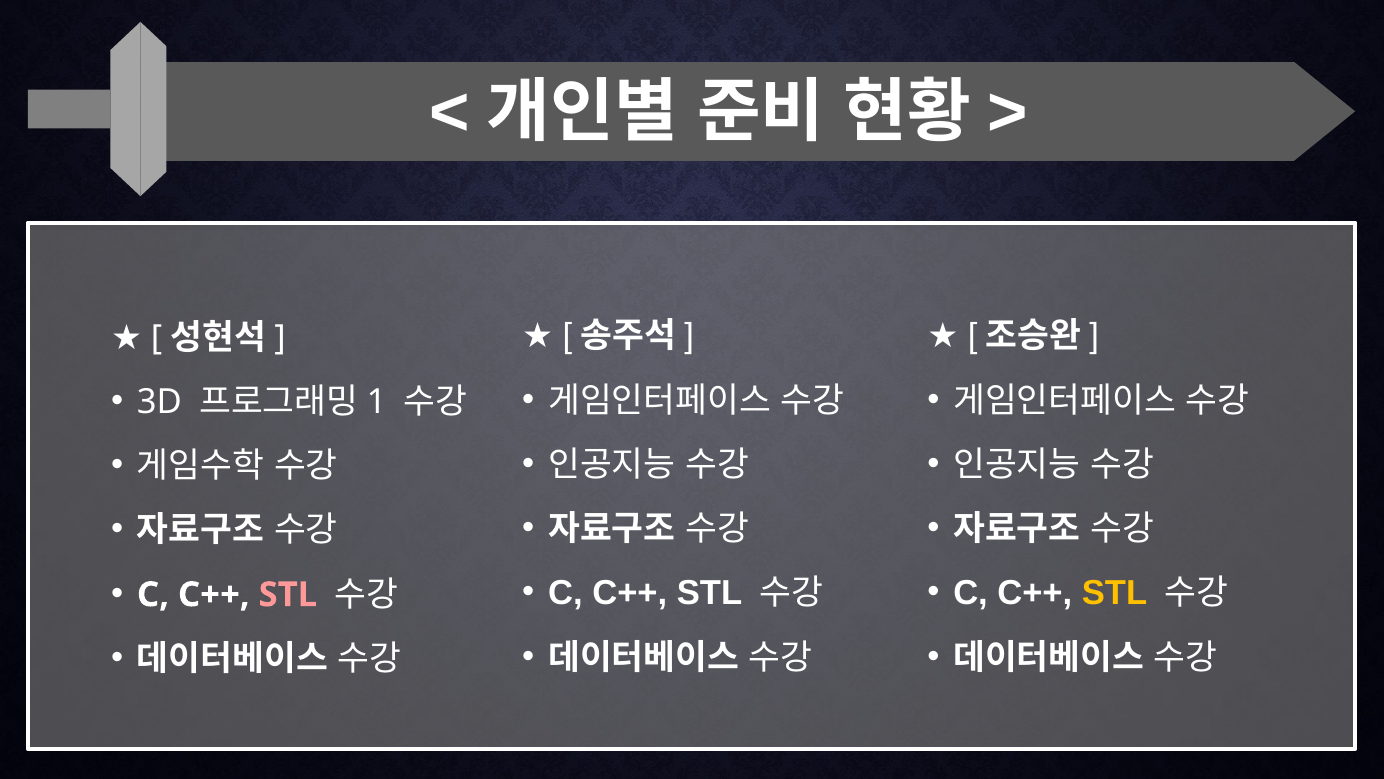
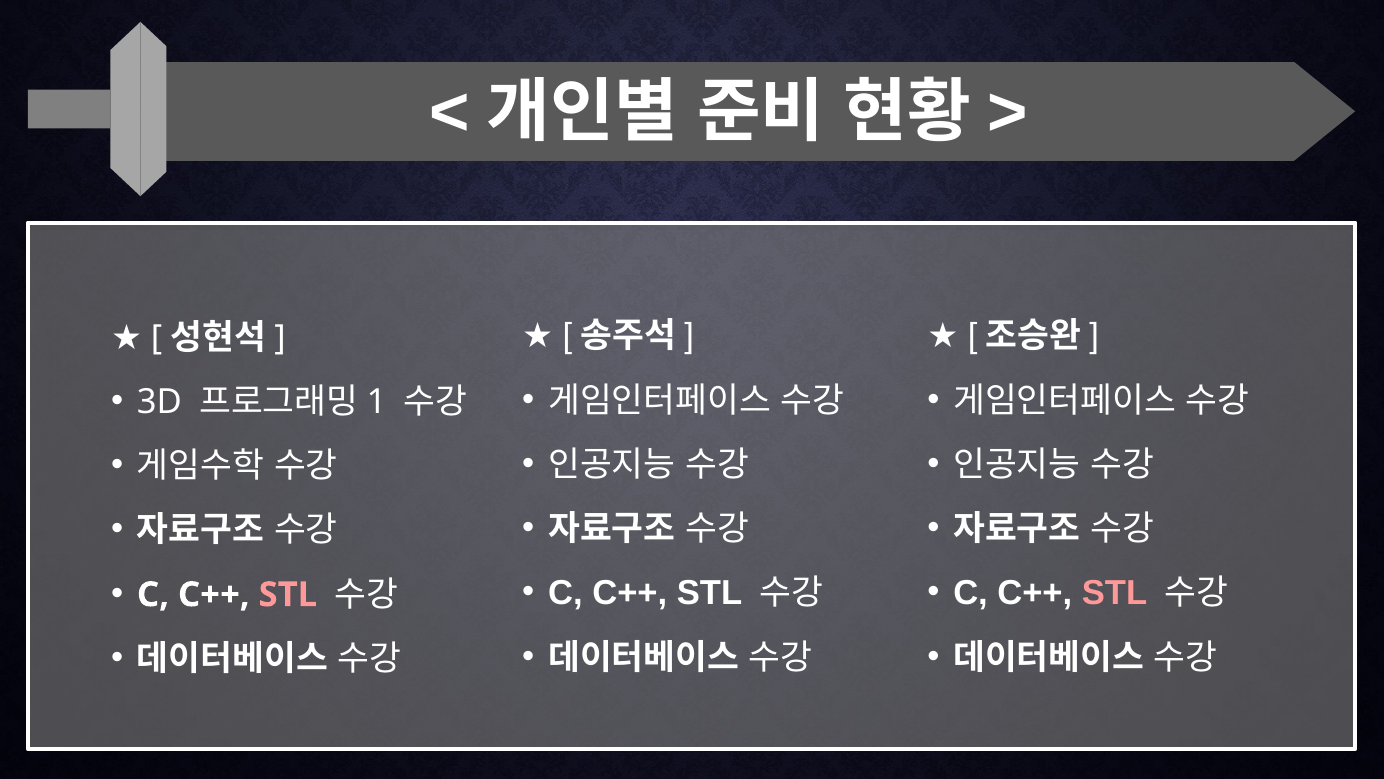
STL at (1115, 593) colour: yellow -> pink
